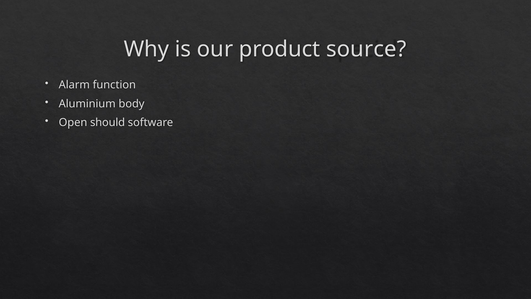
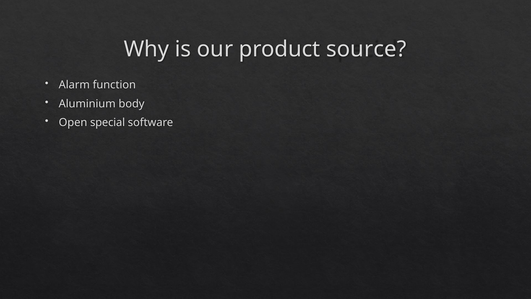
should: should -> special
